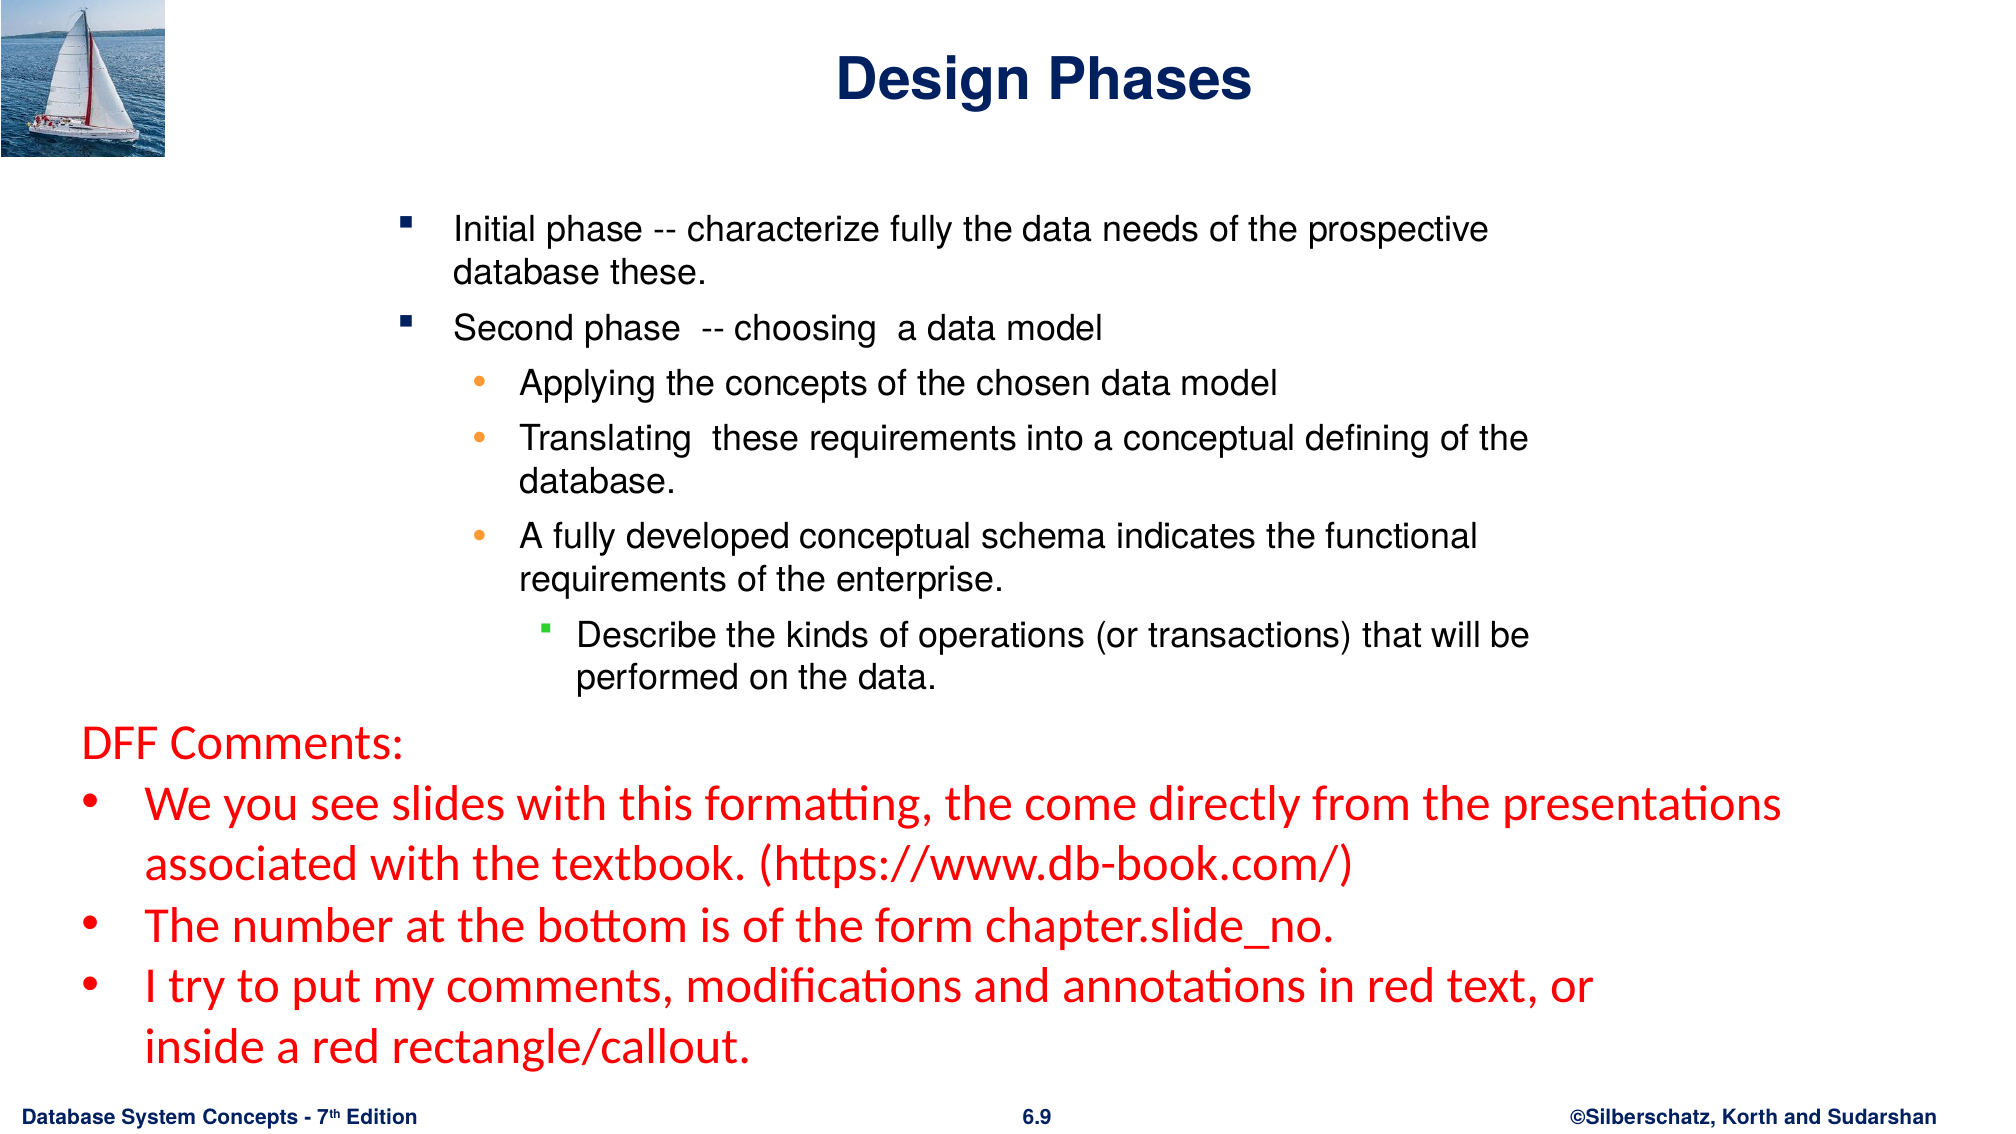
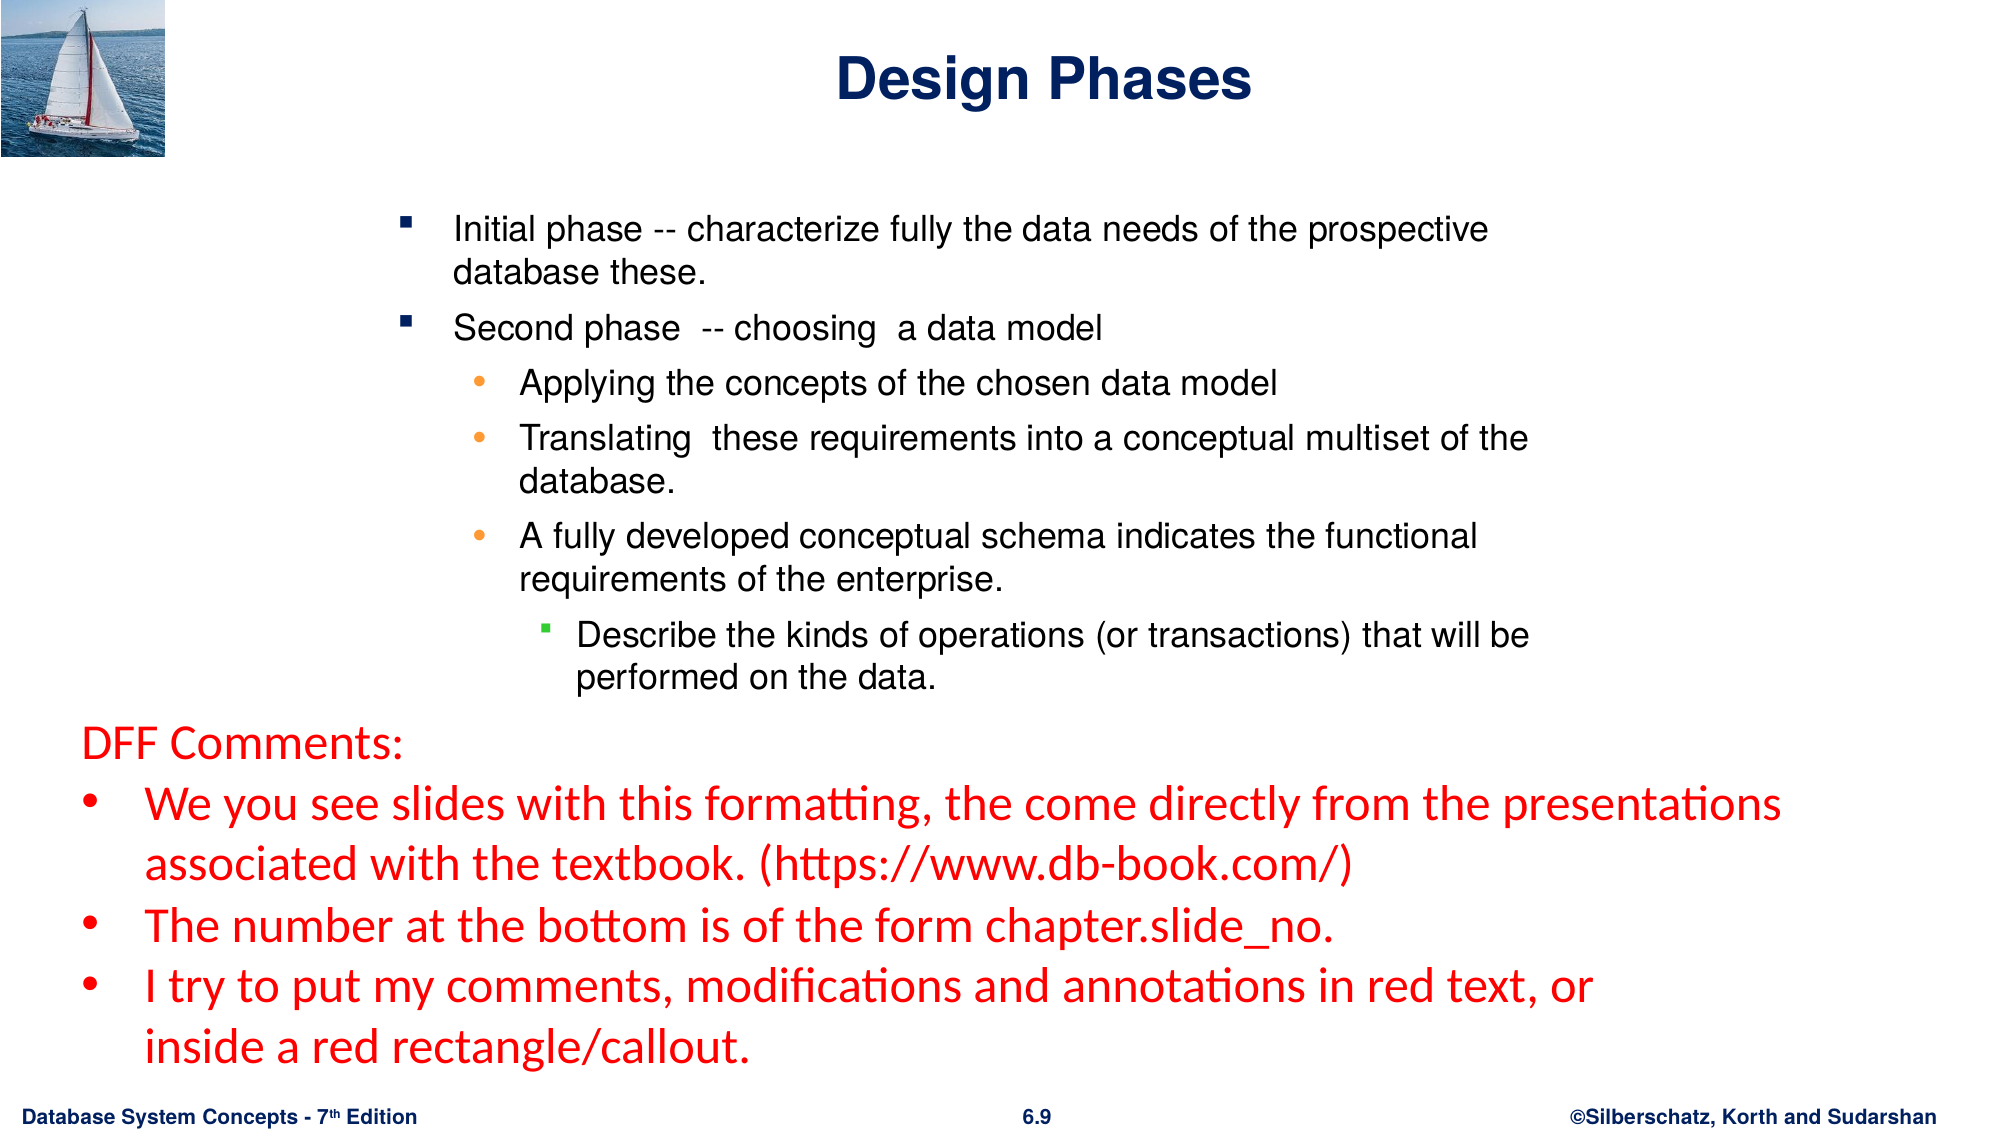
defining: defining -> multiset
